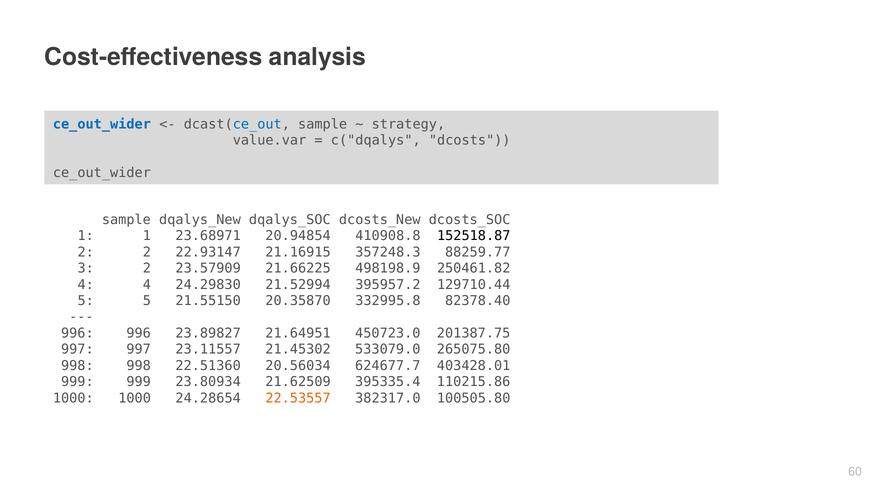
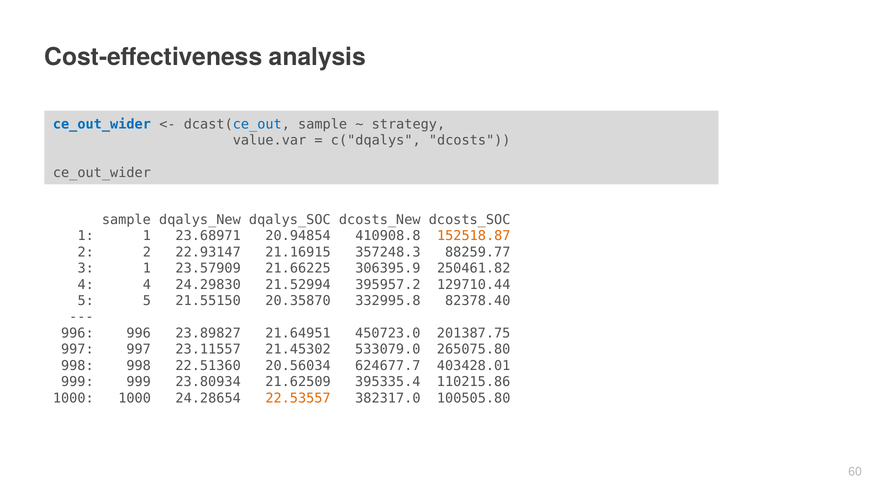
152518.87 colour: black -> orange
3 2: 2 -> 1
498198.9: 498198.9 -> 306395.9
